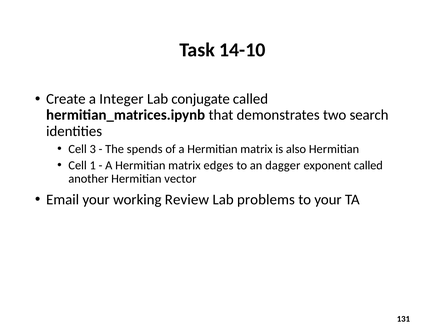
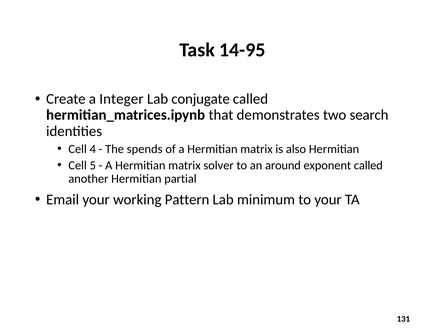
14-10: 14-10 -> 14-95
3: 3 -> 4
1: 1 -> 5
edges: edges -> solver
dagger: dagger -> around
vector: vector -> partial
Review: Review -> Pattern
problems: problems -> minimum
